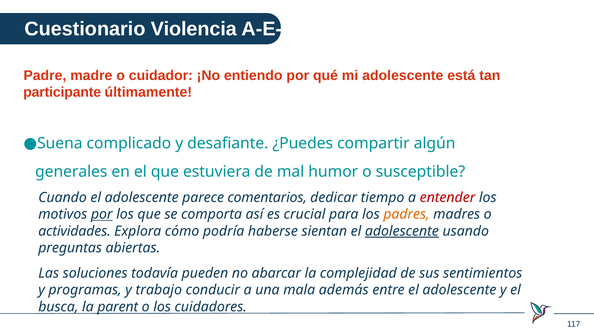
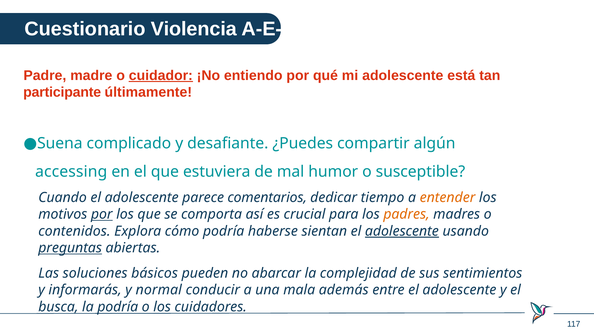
cuidador underline: none -> present
generales: generales -> accessing
entender colour: red -> orange
actividades: actividades -> contenidos
preguntas underline: none -> present
todavía: todavía -> básicos
programas: programas -> informarás
trabajo: trabajo -> normal
la parent: parent -> podría
